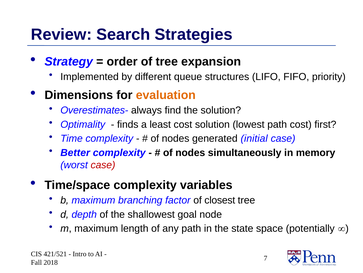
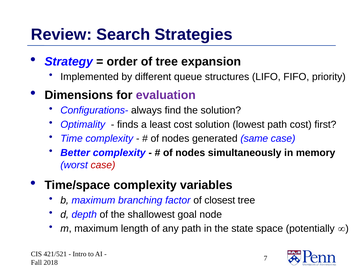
evaluation colour: orange -> purple
Overestimates-: Overestimates- -> Configurations-
initial: initial -> same
